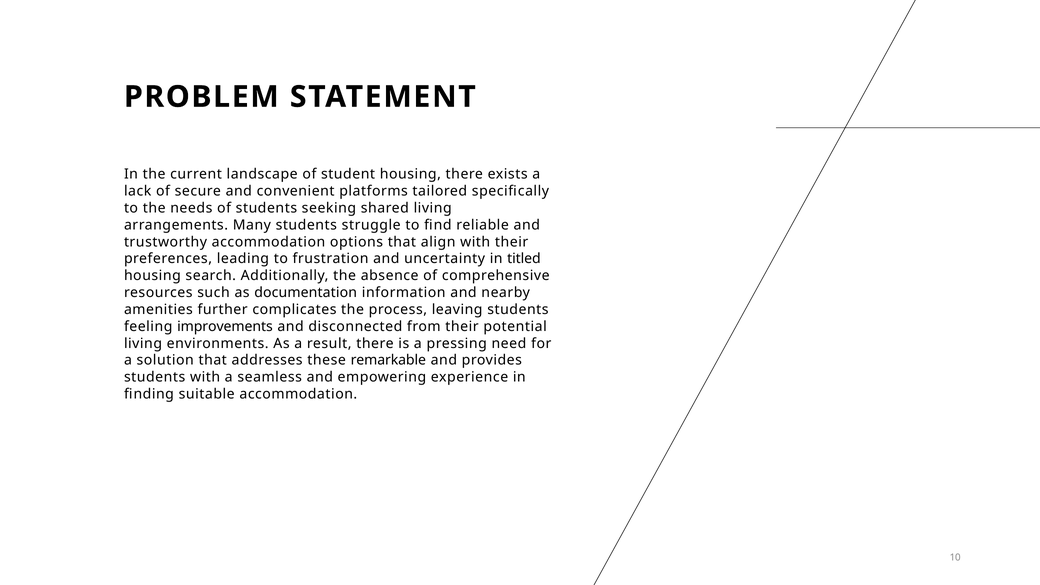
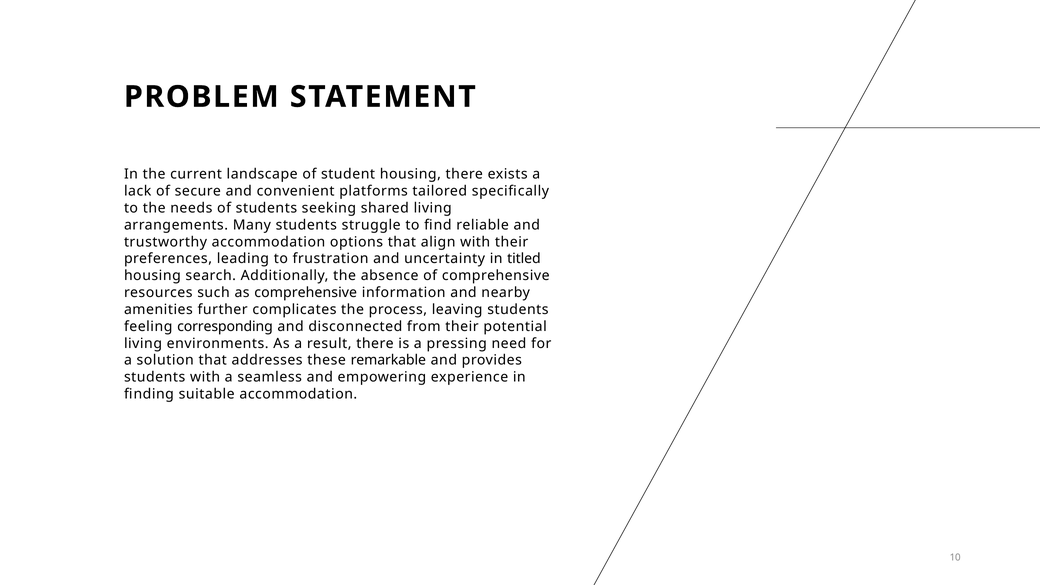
as documentation: documentation -> comprehensive
improvements: improvements -> corresponding
